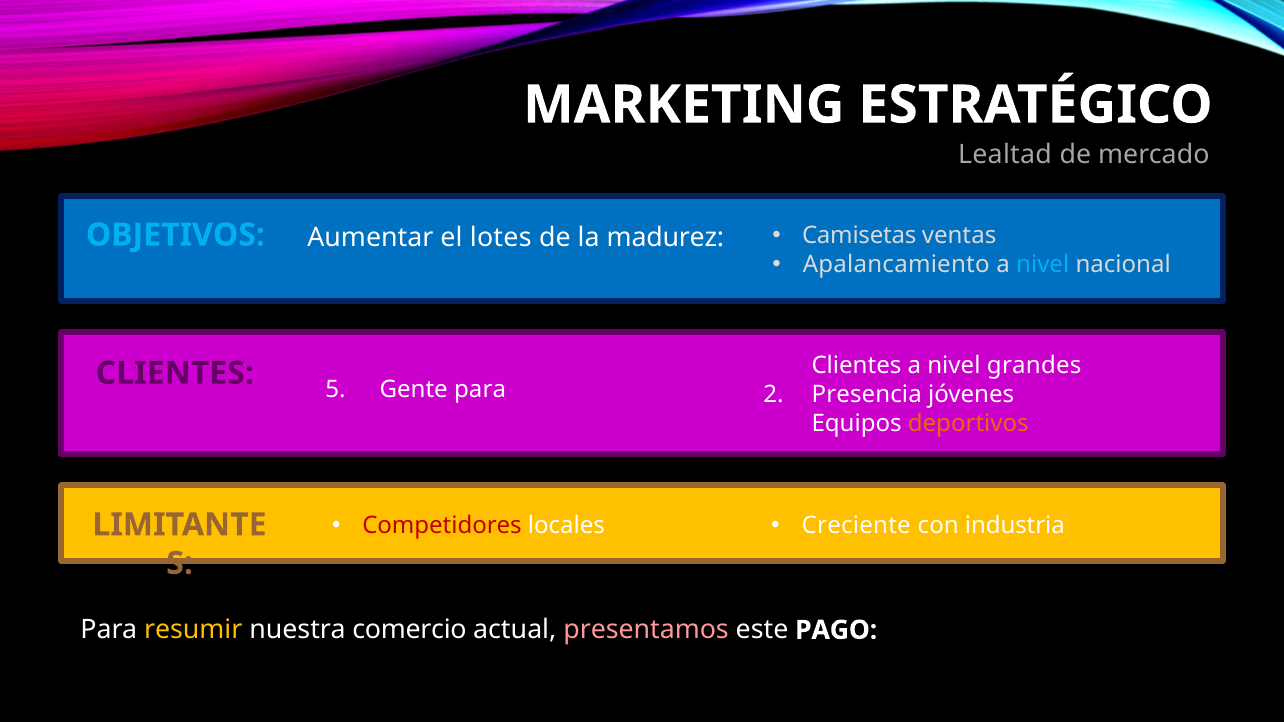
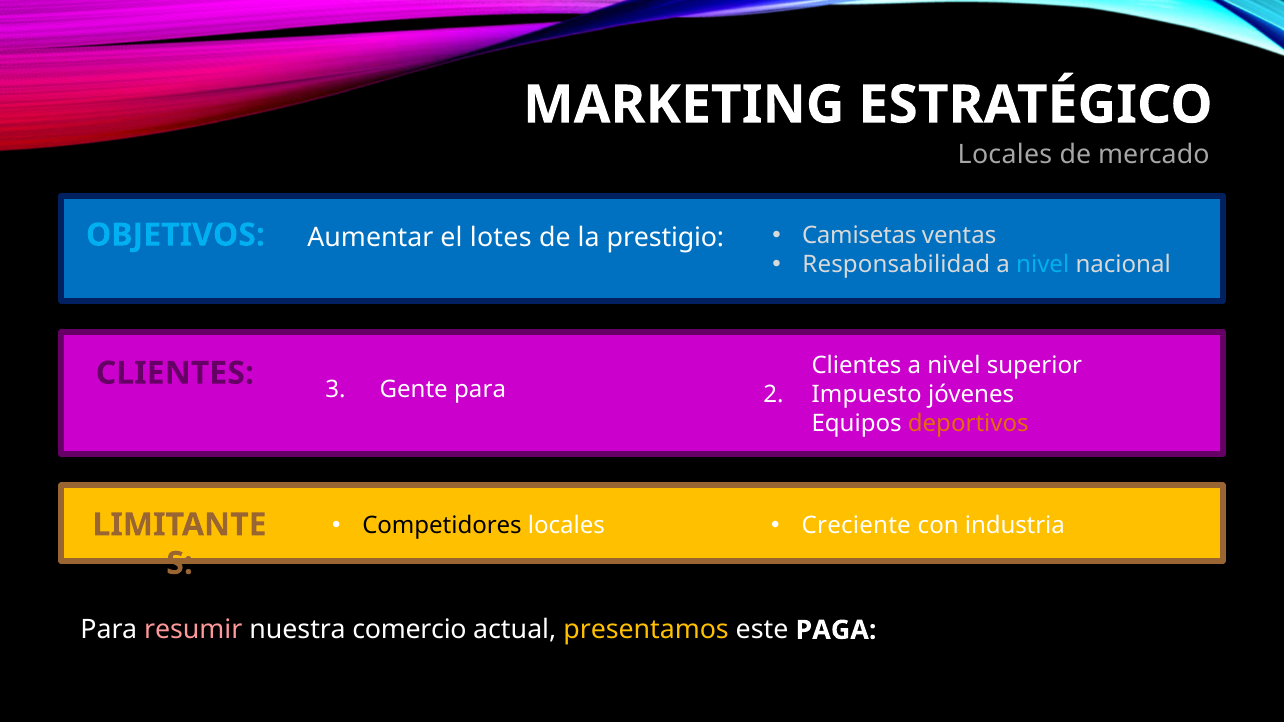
Lealtad at (1005, 155): Lealtad -> Locales
madurez: madurez -> prestigio
Apalancamiento: Apalancamiento -> Responsabilidad
grandes: grandes -> superior
5: 5 -> 3
Presencia: Presencia -> Impuesto
Competidores colour: red -> black
resumir colour: yellow -> pink
presentamos colour: pink -> yellow
PAGO: PAGO -> PAGA
